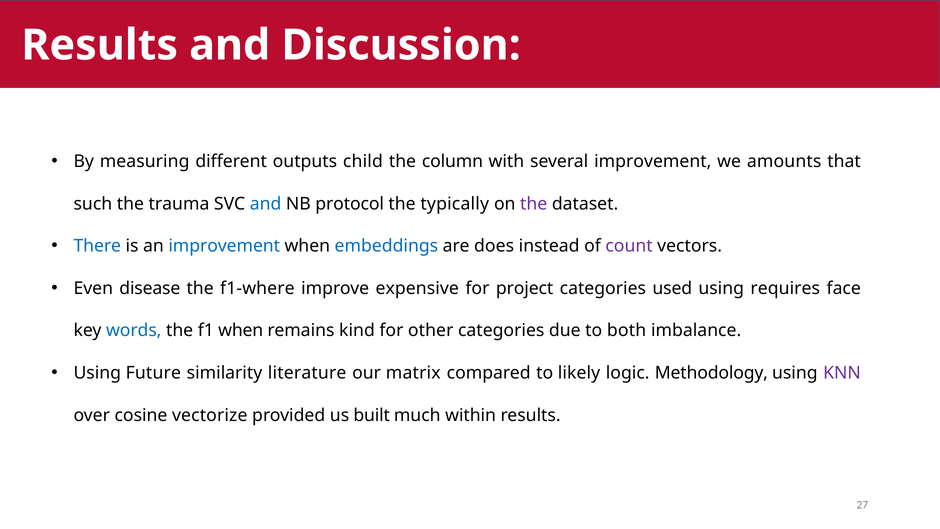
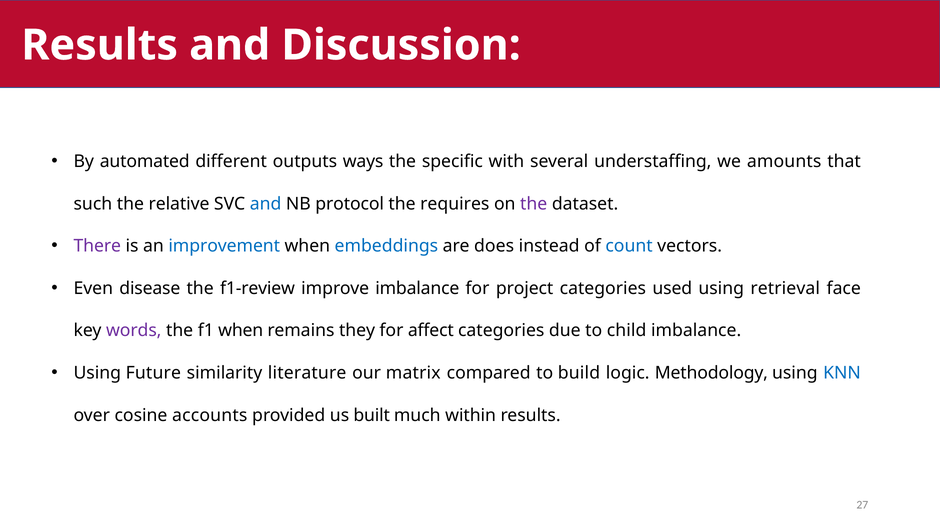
measuring: measuring -> automated
child: child -> ways
column: column -> specific
several improvement: improvement -> understaffing
trauma: trauma -> relative
typically: typically -> requires
There colour: blue -> purple
count colour: purple -> blue
f1-where: f1-where -> f1-review
improve expensive: expensive -> imbalance
requires: requires -> retrieval
words colour: blue -> purple
kind: kind -> they
other: other -> affect
both: both -> child
likely: likely -> build
KNN colour: purple -> blue
vectorize: vectorize -> accounts
